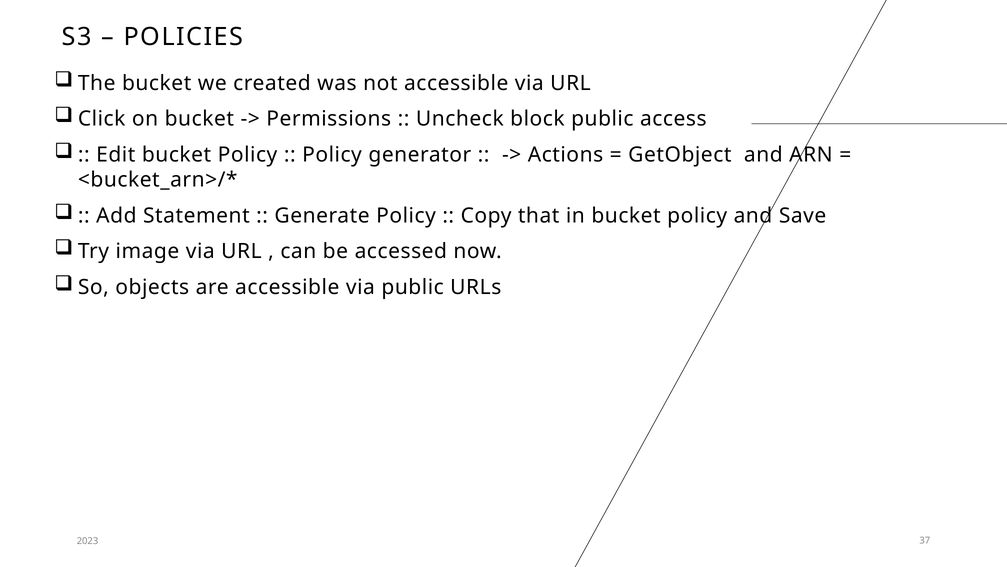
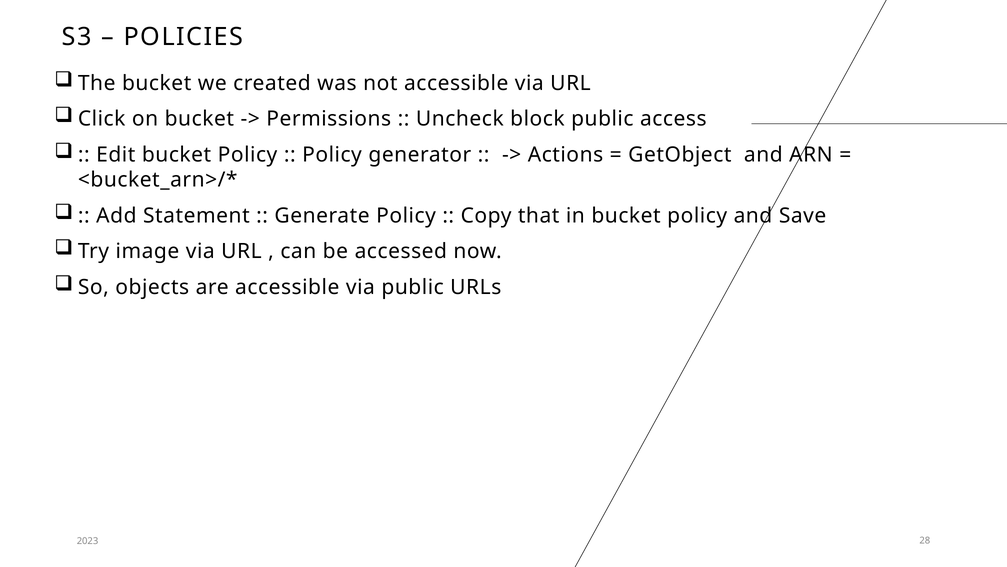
37: 37 -> 28
